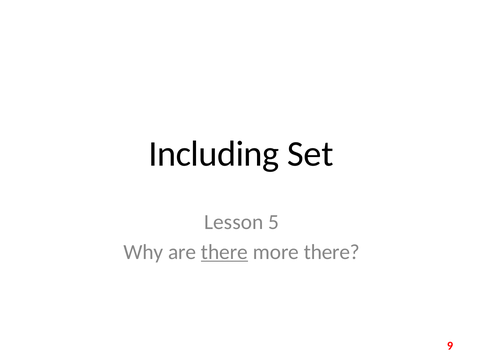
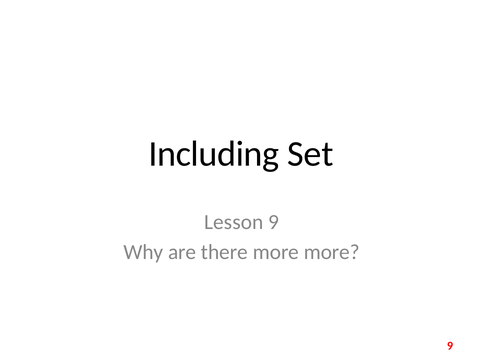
Lesson 5: 5 -> 9
there at (224, 252) underline: present -> none
more there: there -> more
